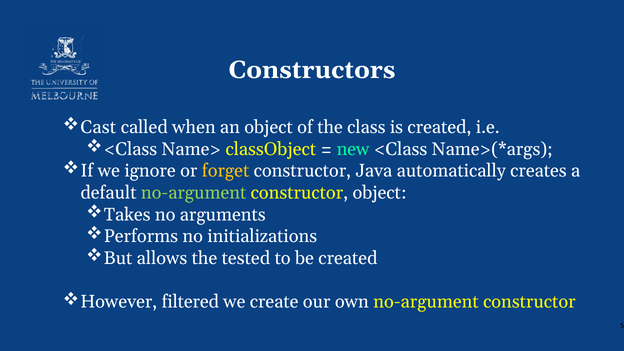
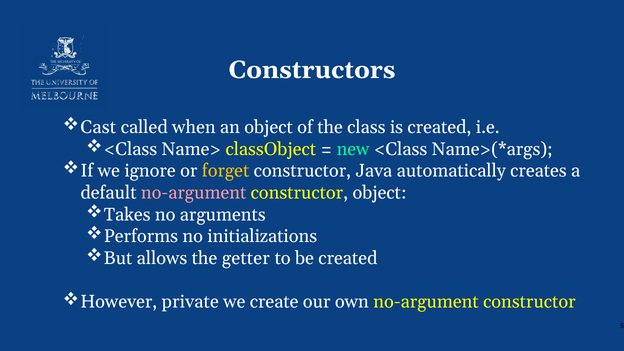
no-argument at (194, 193) colour: light green -> pink
tested: tested -> getter
filtered: filtered -> private
